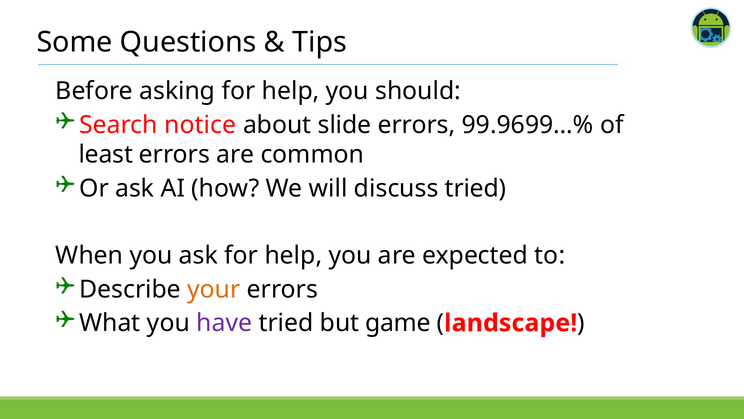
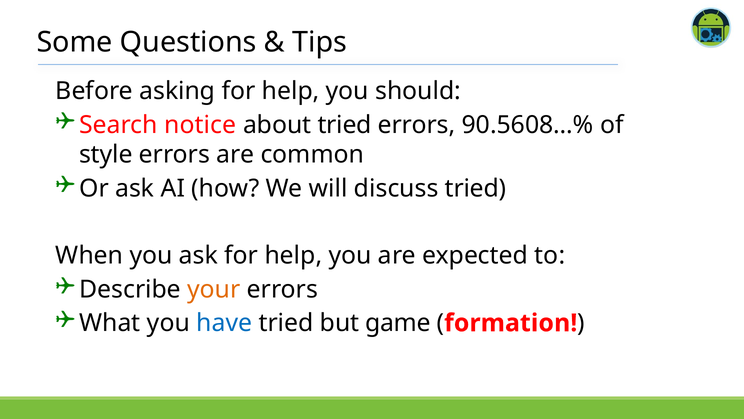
about slide: slide -> tried
99.9699…%: 99.9699…% -> 90.5608…%
least: least -> style
have colour: purple -> blue
landscape: landscape -> formation
